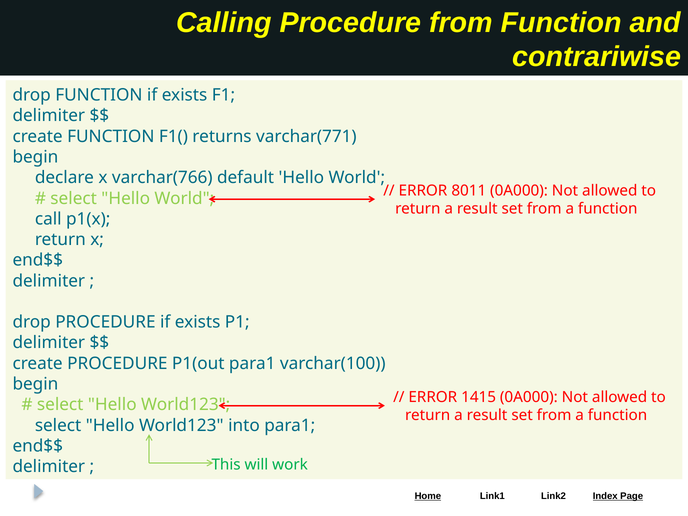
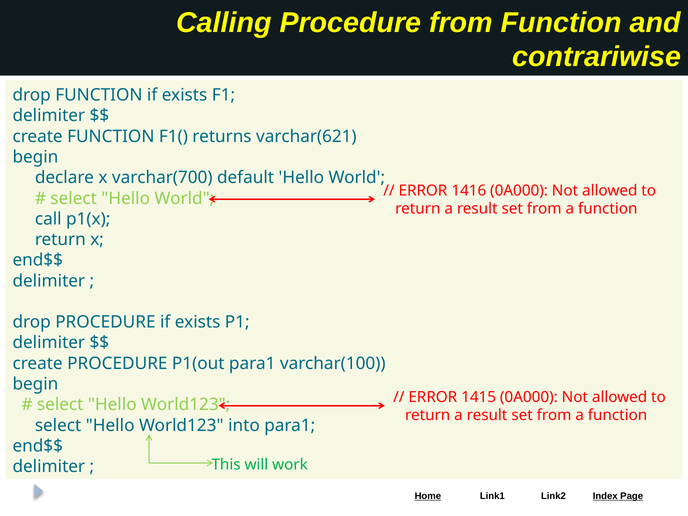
varchar(771: varchar(771 -> varchar(621
varchar(766: varchar(766 -> varchar(700
8011: 8011 -> 1416
